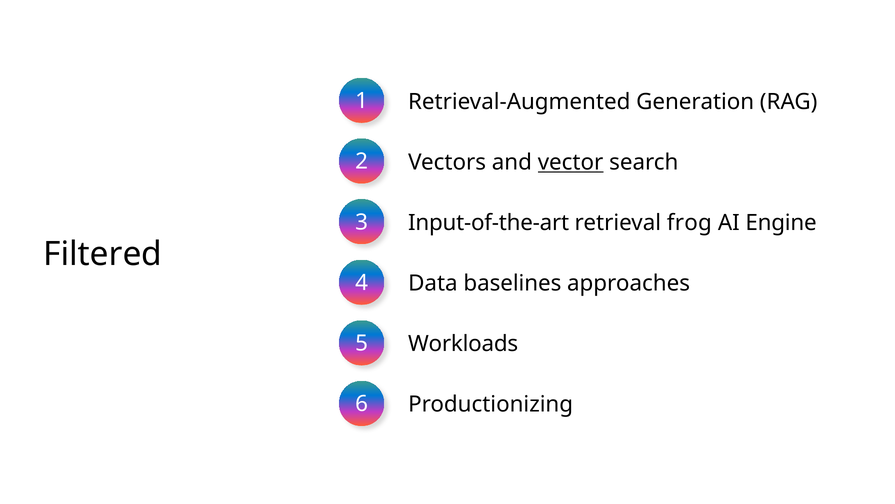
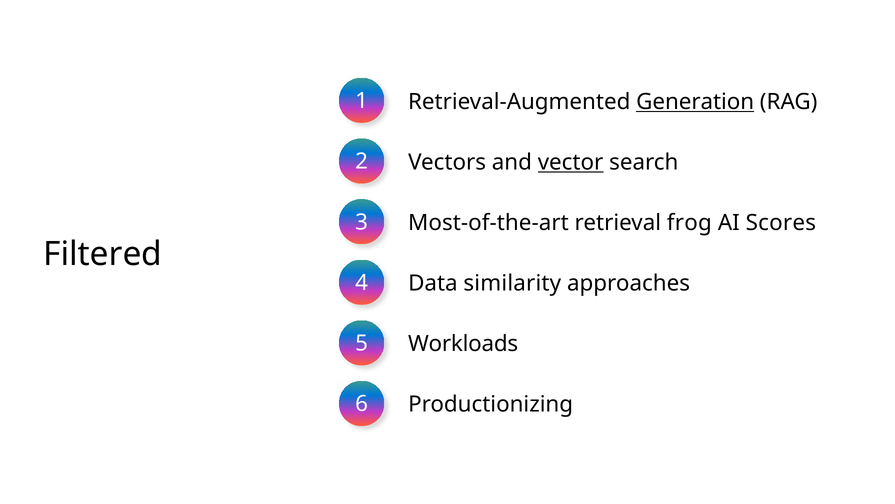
Generation underline: none -> present
Input-of-the-art: Input-of-the-art -> Most-of-the-art
Engine: Engine -> Scores
baselines: baselines -> similarity
